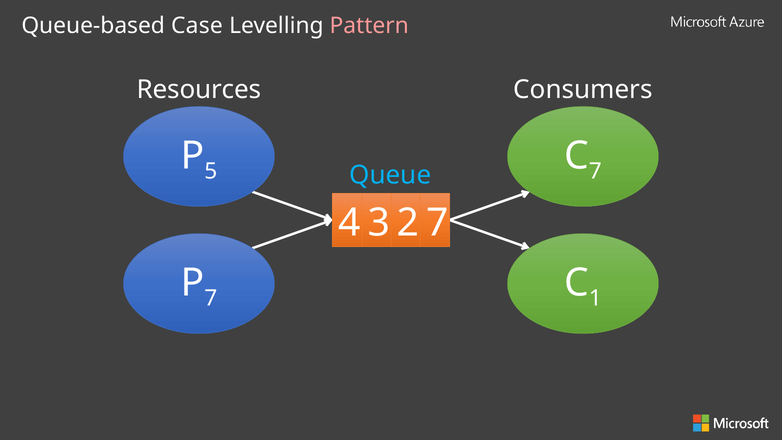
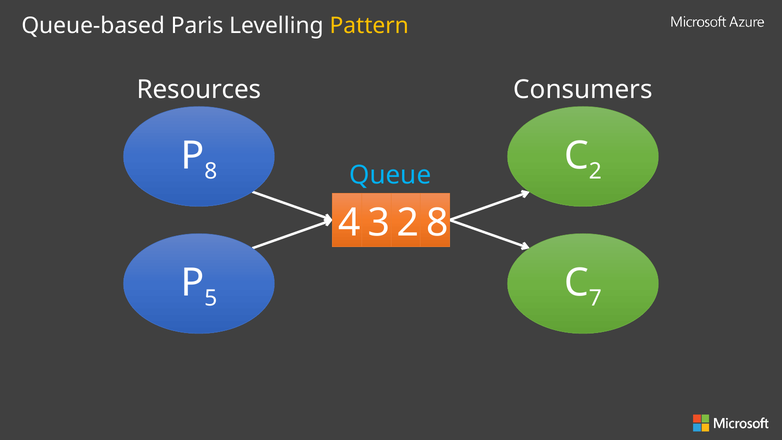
Case: Case -> Paris
Pattern colour: pink -> yellow
5 at (211, 171): 5 -> 8
7 at (595, 171): 7 -> 2
7 at (437, 223): 7 -> 8
7 at (211, 298): 7 -> 5
1: 1 -> 7
